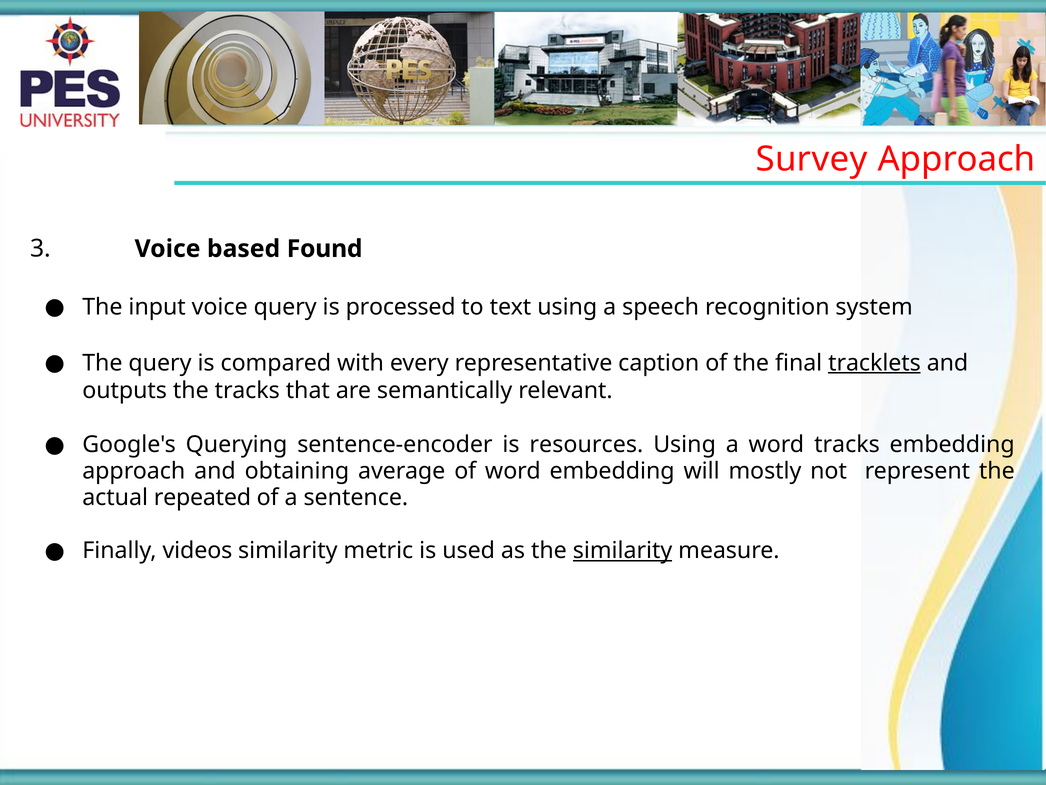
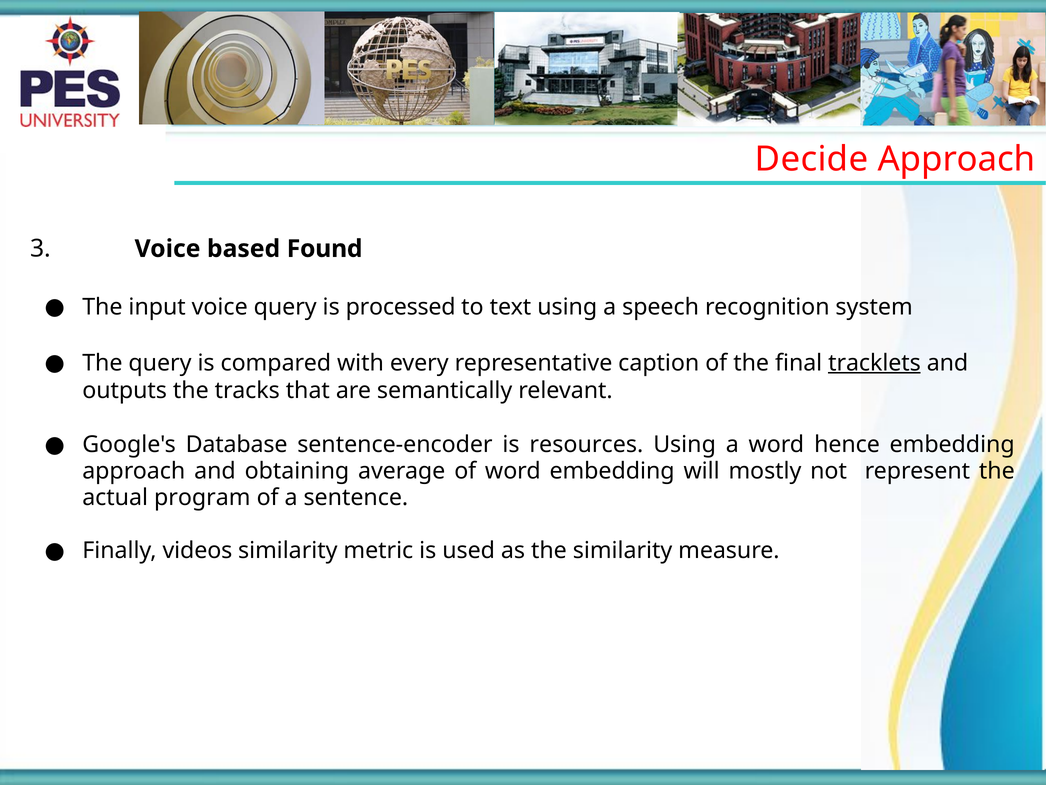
Survey: Survey -> Decide
Querying: Querying -> Database
word tracks: tracks -> hence
repeated: repeated -> program
similarity at (623, 550) underline: present -> none
